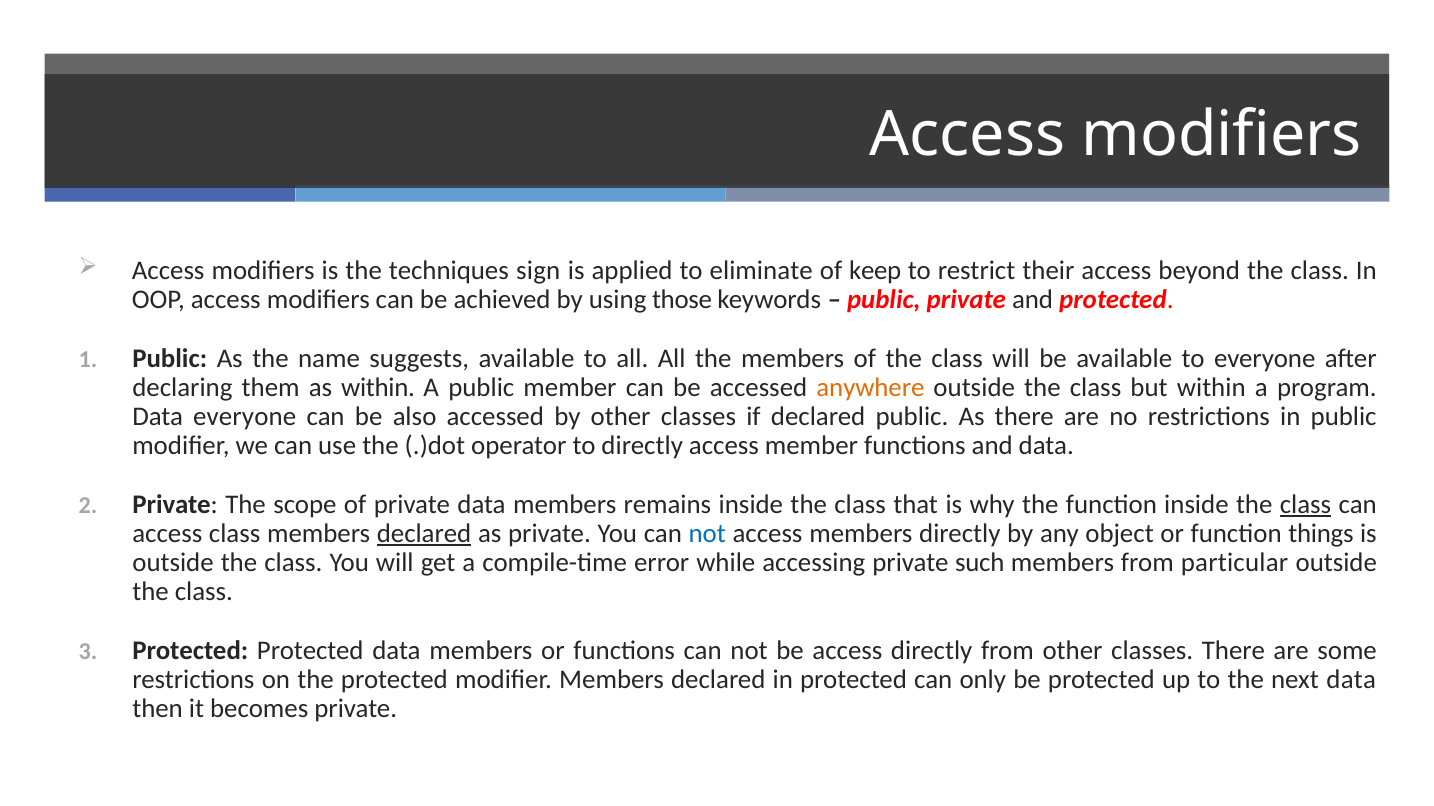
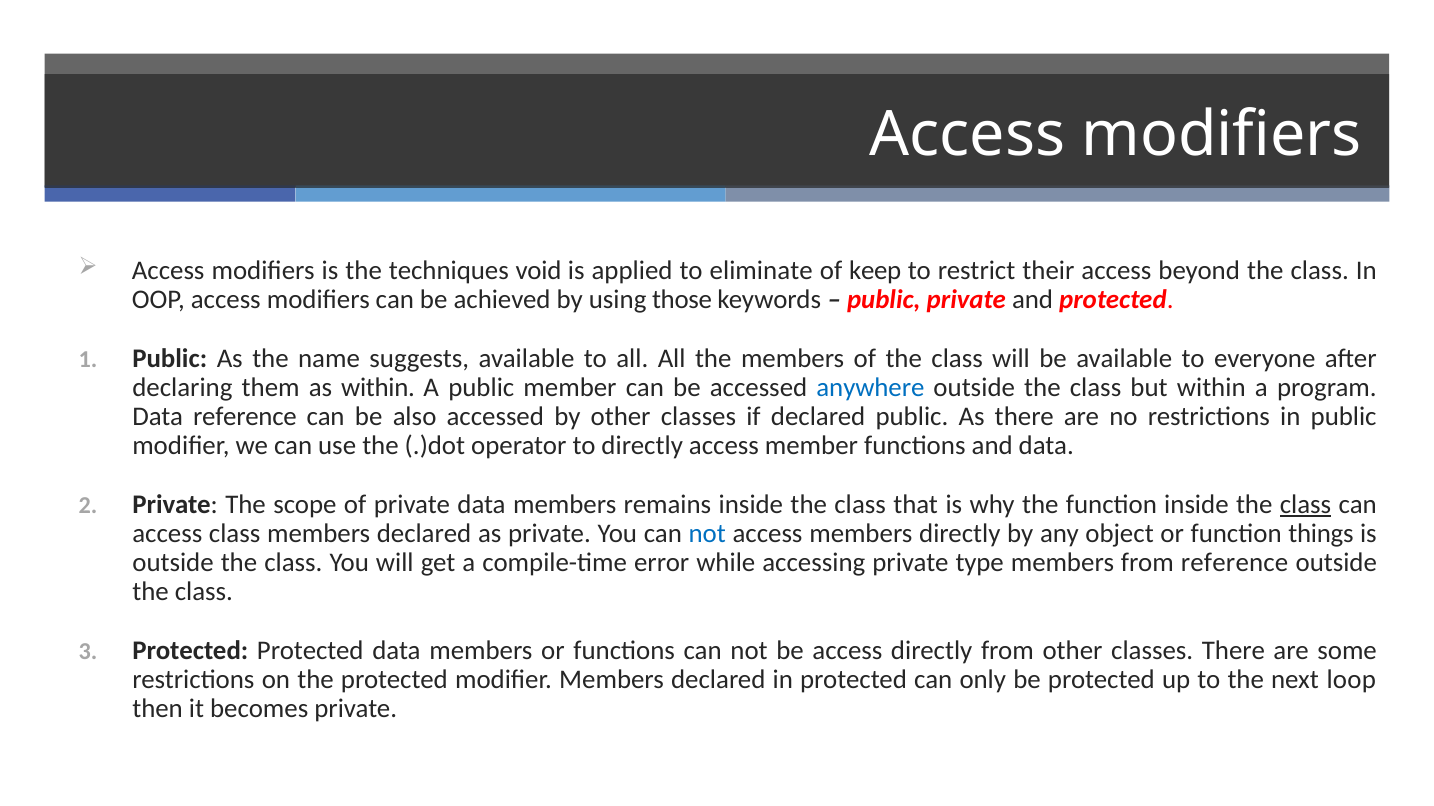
sign: sign -> void
anywhere colour: orange -> blue
Data everyone: everyone -> reference
declared at (424, 534) underline: present -> none
such: such -> type
from particular: particular -> reference
next data: data -> loop
